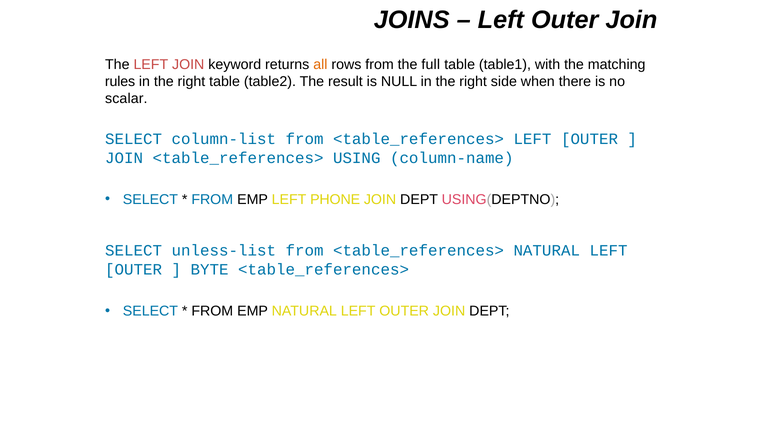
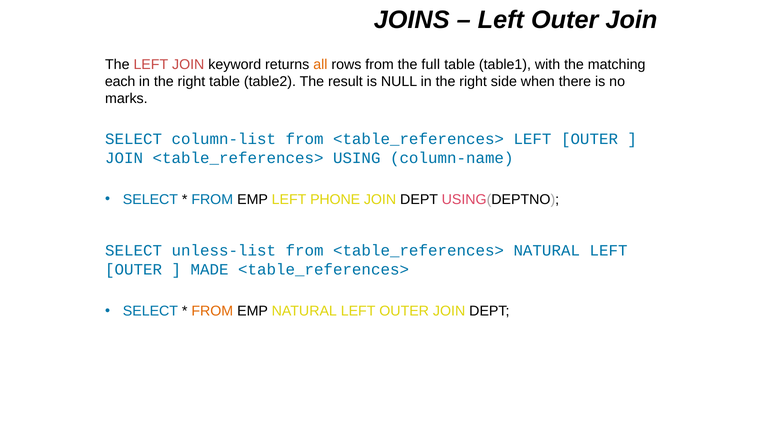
rules: rules -> each
scalar: scalar -> marks
BYTE: BYTE -> MADE
FROM at (212, 312) colour: black -> orange
